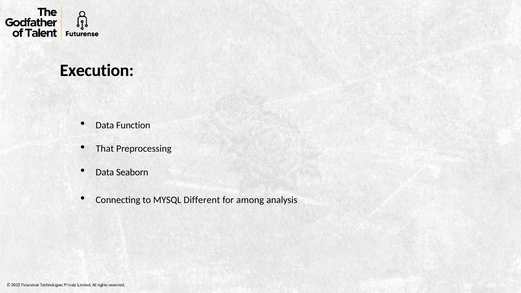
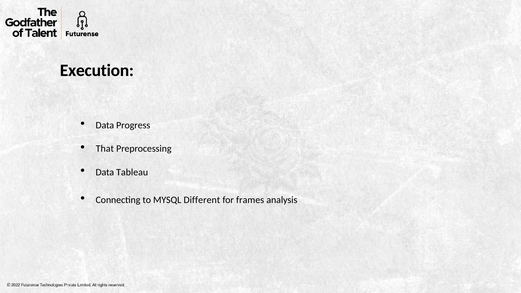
Function: Function -> Progress
Seaborn: Seaborn -> Tableau
among: among -> frames
